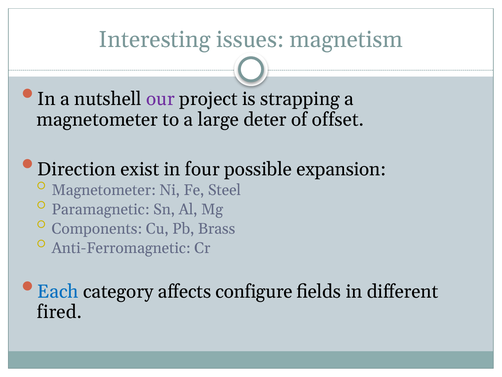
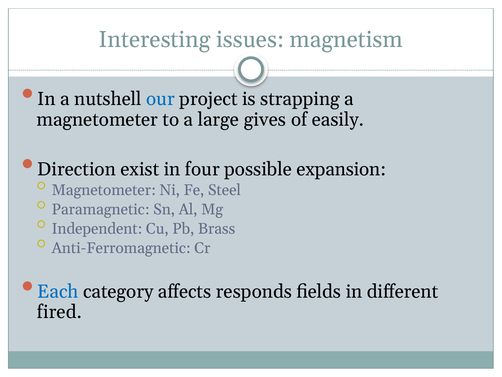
our colour: purple -> blue
deter: deter -> gives
offset: offset -> easily
Components: Components -> Independent
configure: configure -> responds
